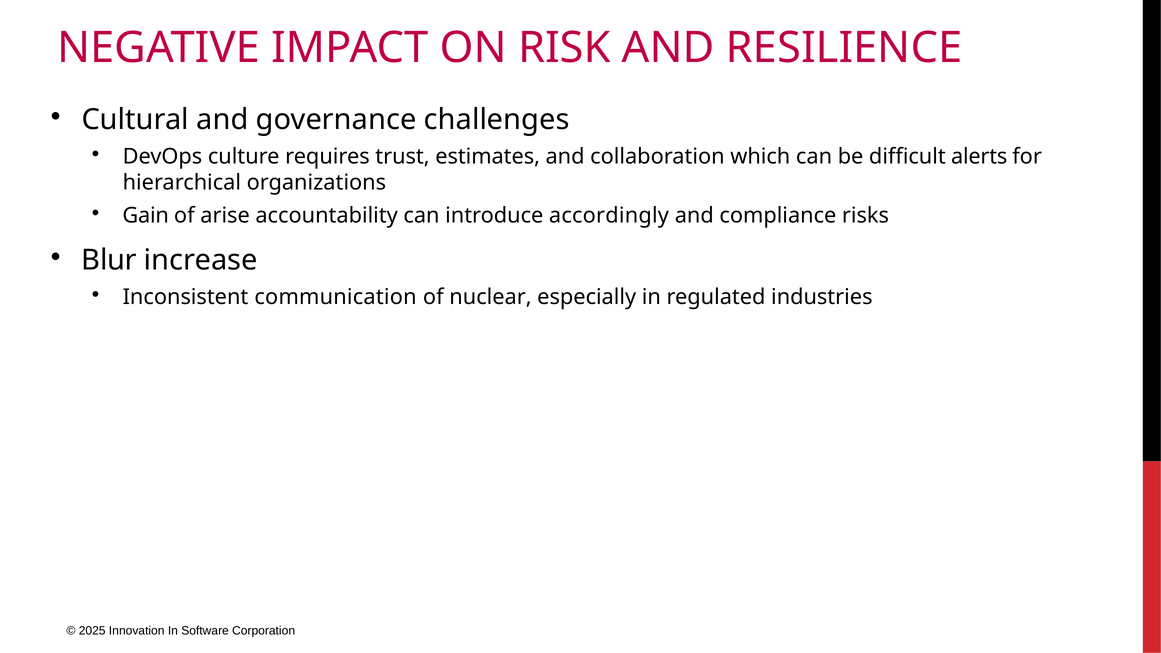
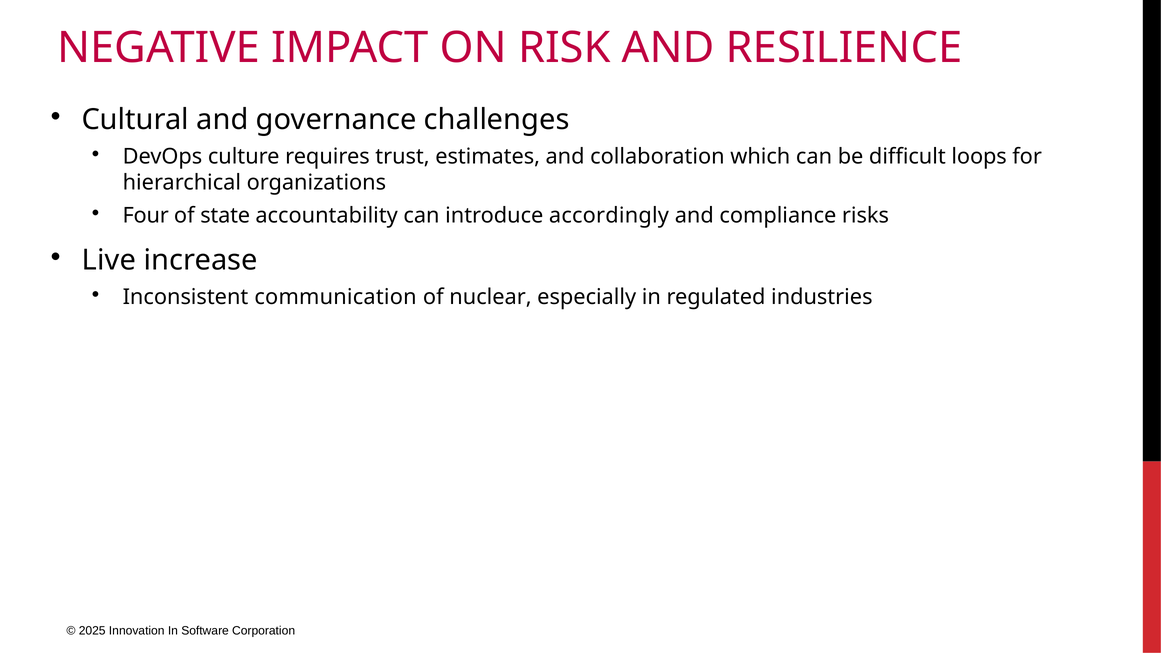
alerts: alerts -> loops
Gain: Gain -> Four
arise: arise -> state
Blur: Blur -> Live
